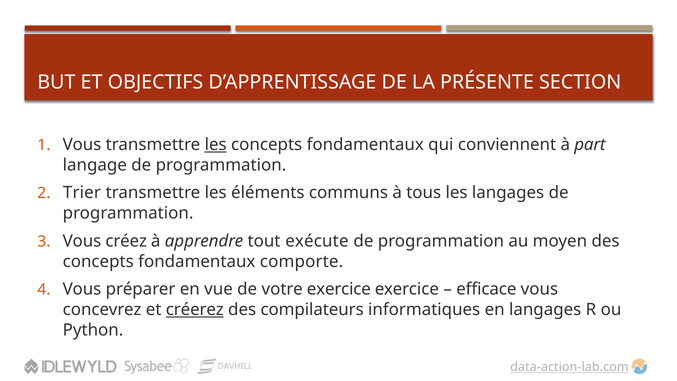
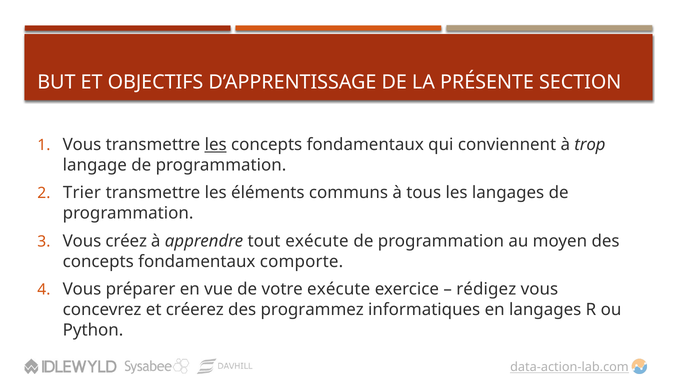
part: part -> trop
votre exercice: exercice -> exécute
efficace: efficace -> rédigez
créerez underline: present -> none
compilateurs: compilateurs -> programmez
